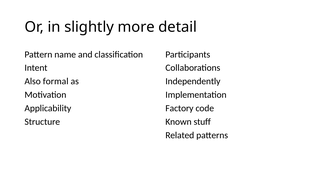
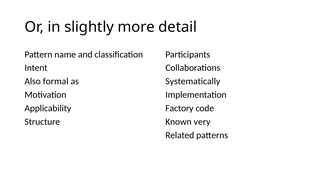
Independently: Independently -> Systematically
stuff: stuff -> very
